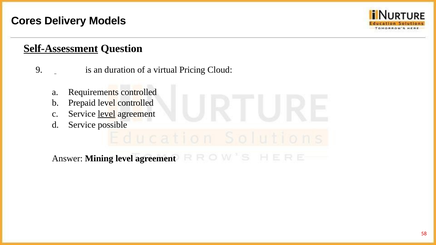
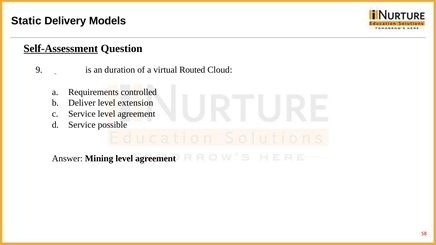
Cores: Cores -> Static
Pricing: Pricing -> Routed
Prepaid: Prepaid -> Deliver
level controlled: controlled -> extension
level at (107, 114) underline: present -> none
